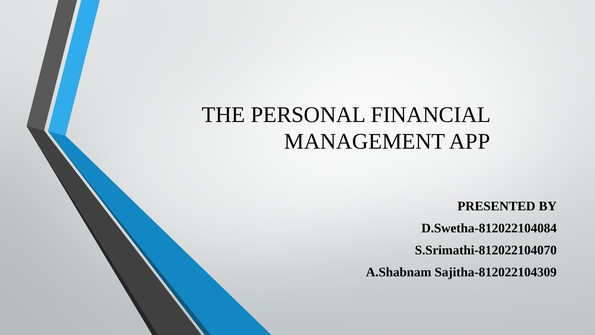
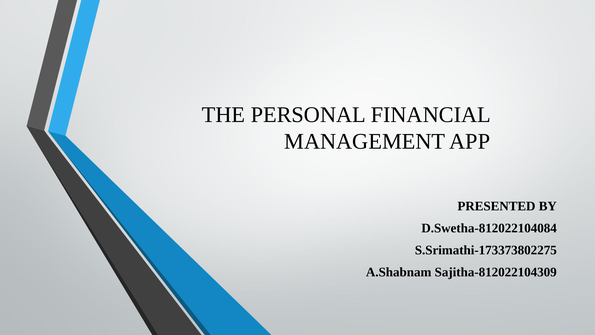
S.Srimathi-812022104070: S.Srimathi-812022104070 -> S.Srimathi-173373802275
